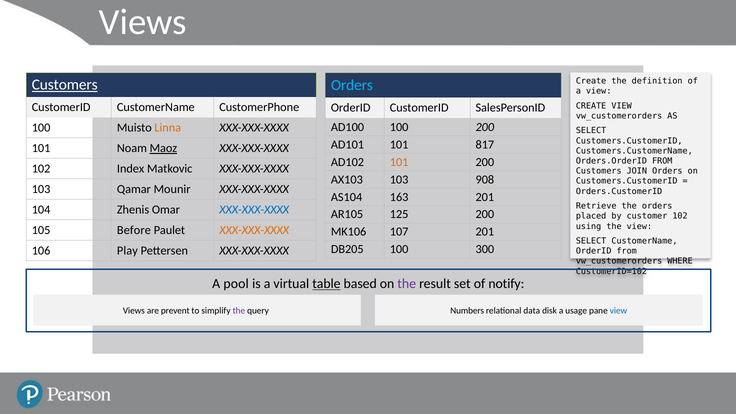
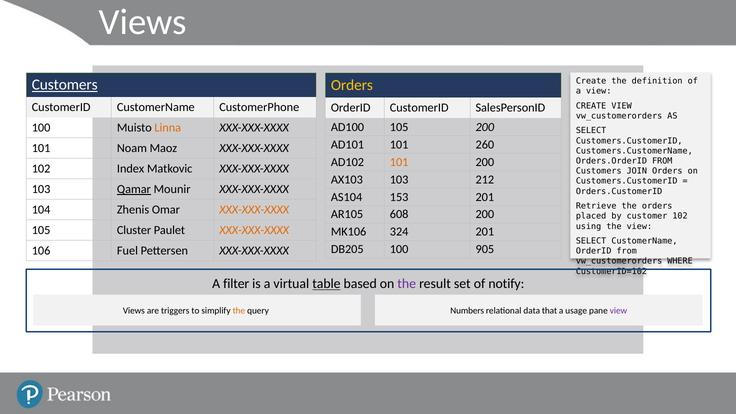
Orders at (352, 85) colour: light blue -> yellow
AD100 100: 100 -> 105
817: 817 -> 260
Maoz underline: present -> none
908: 908 -> 212
Qamar underline: none -> present
163: 163 -> 153
XXX-XXX-XXXX at (254, 210) colour: blue -> orange
125: 125 -> 608
Before: Before -> Cluster
107: 107 -> 324
300: 300 -> 905
Play: Play -> Fuel
pool: pool -> filter
prevent: prevent -> triggers
the at (239, 311) colour: purple -> orange
disk: disk -> that
view at (618, 311) colour: blue -> purple
